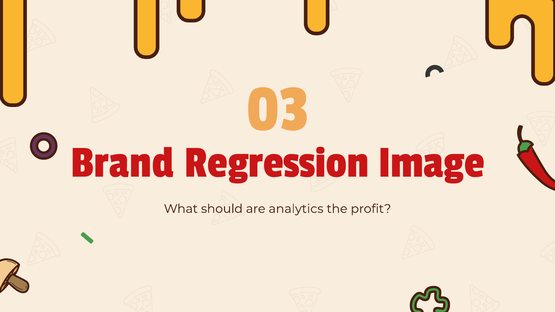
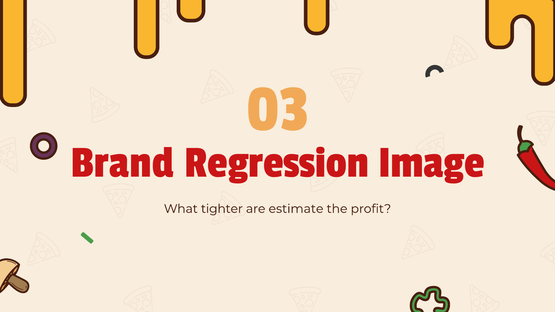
should: should -> tighter
analytics: analytics -> estimate
